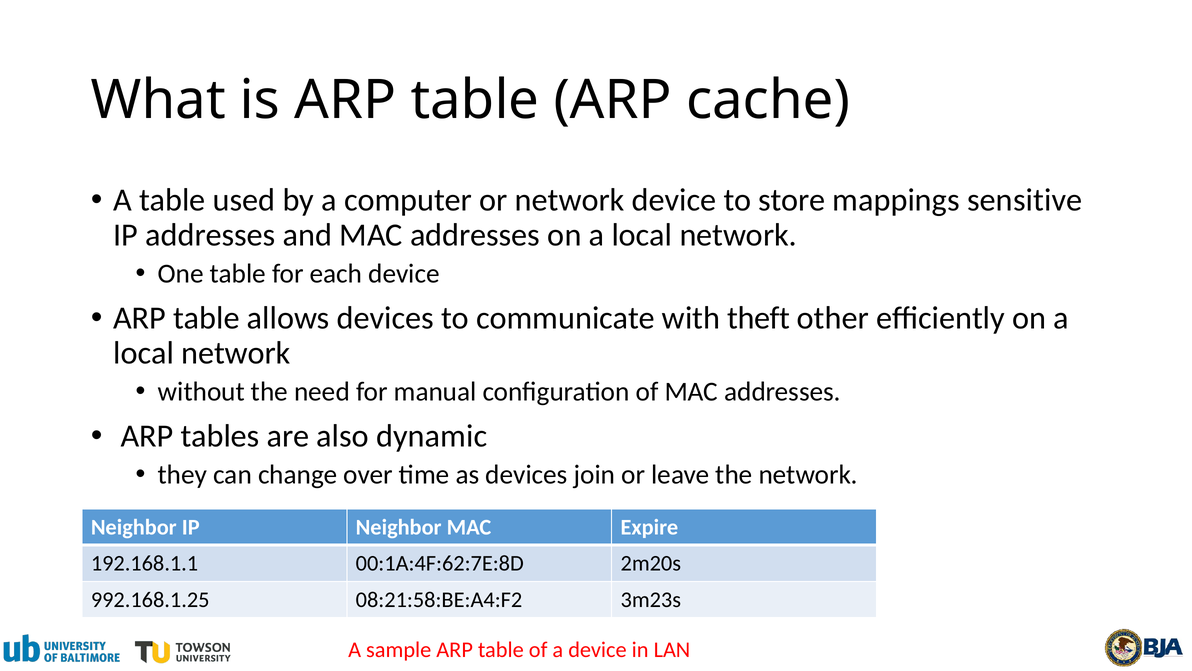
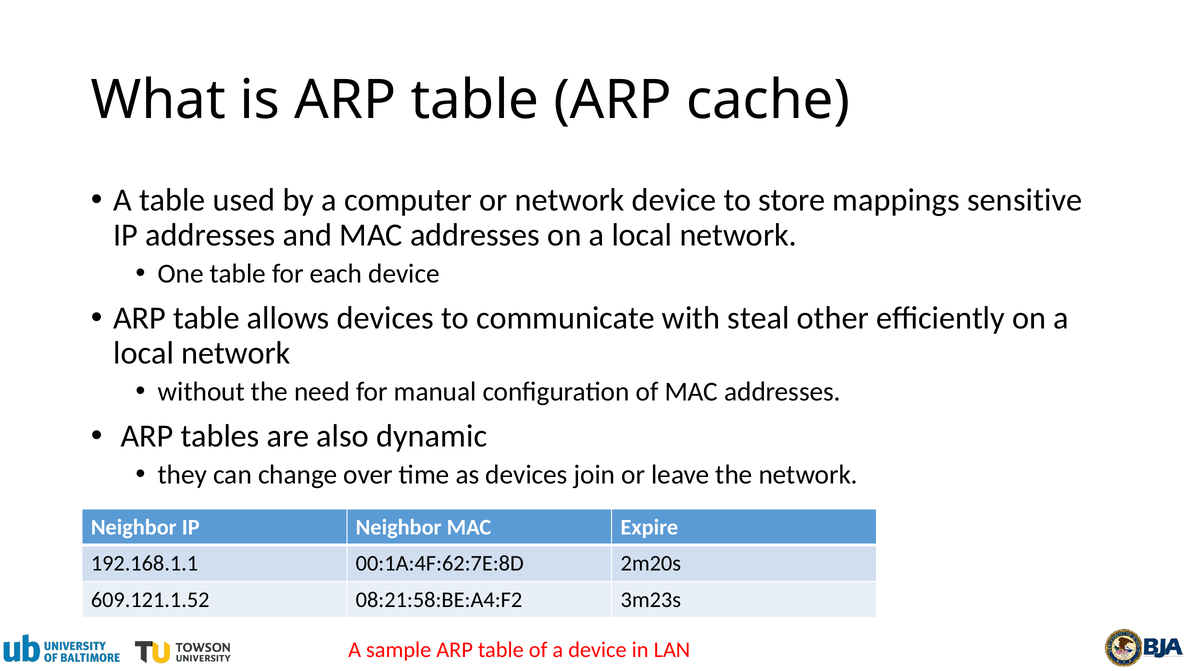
theft: theft -> steal
992.168.1.25: 992.168.1.25 -> 609.121.1.52
